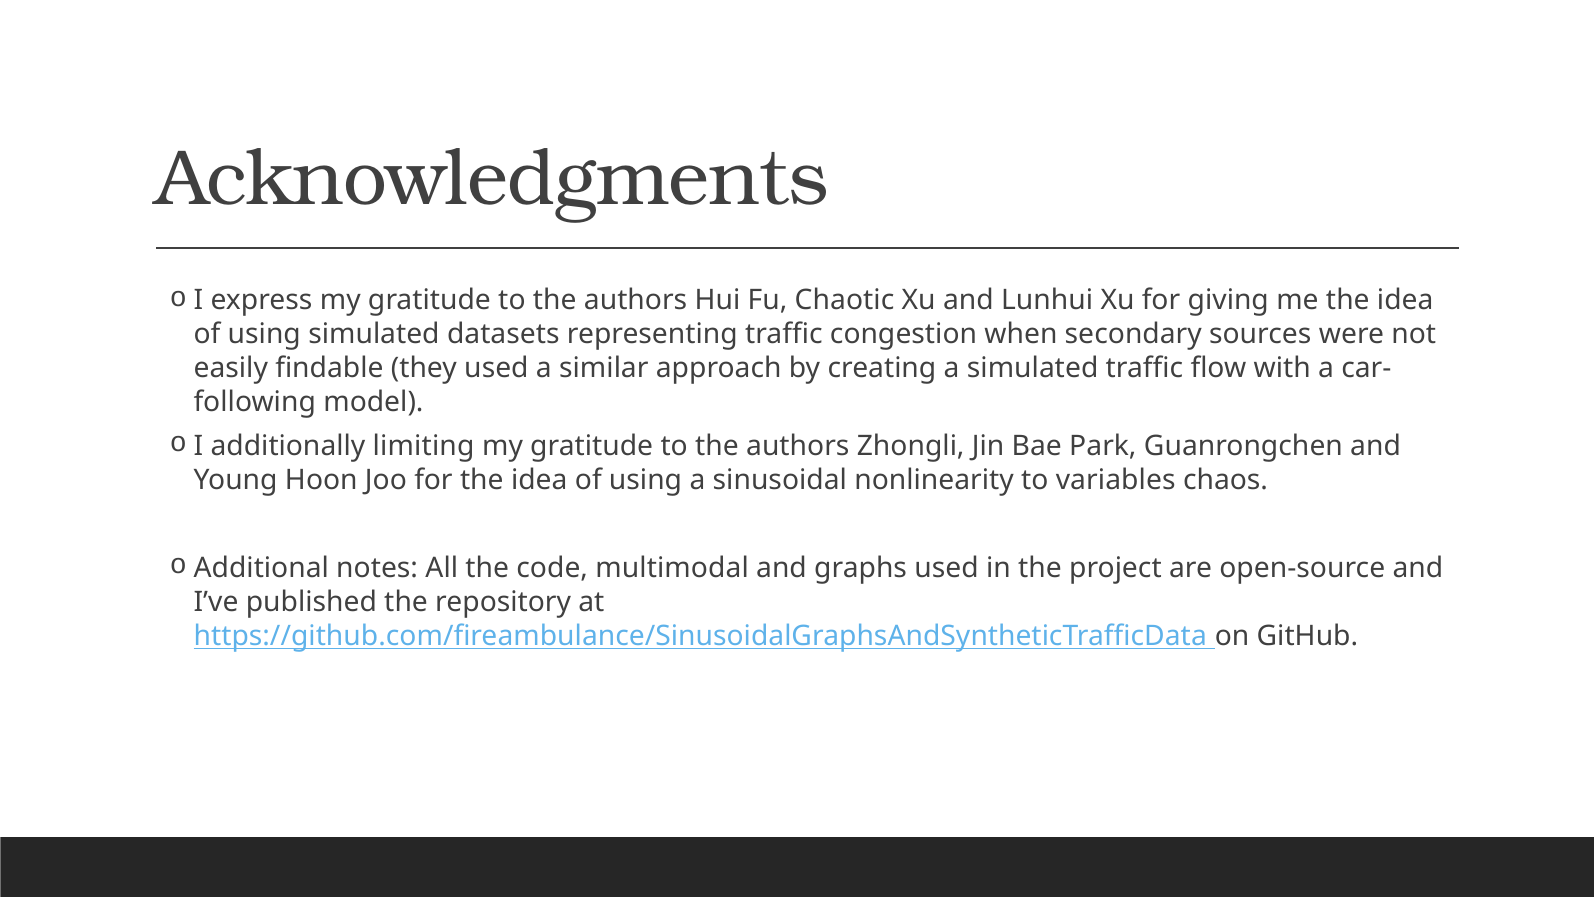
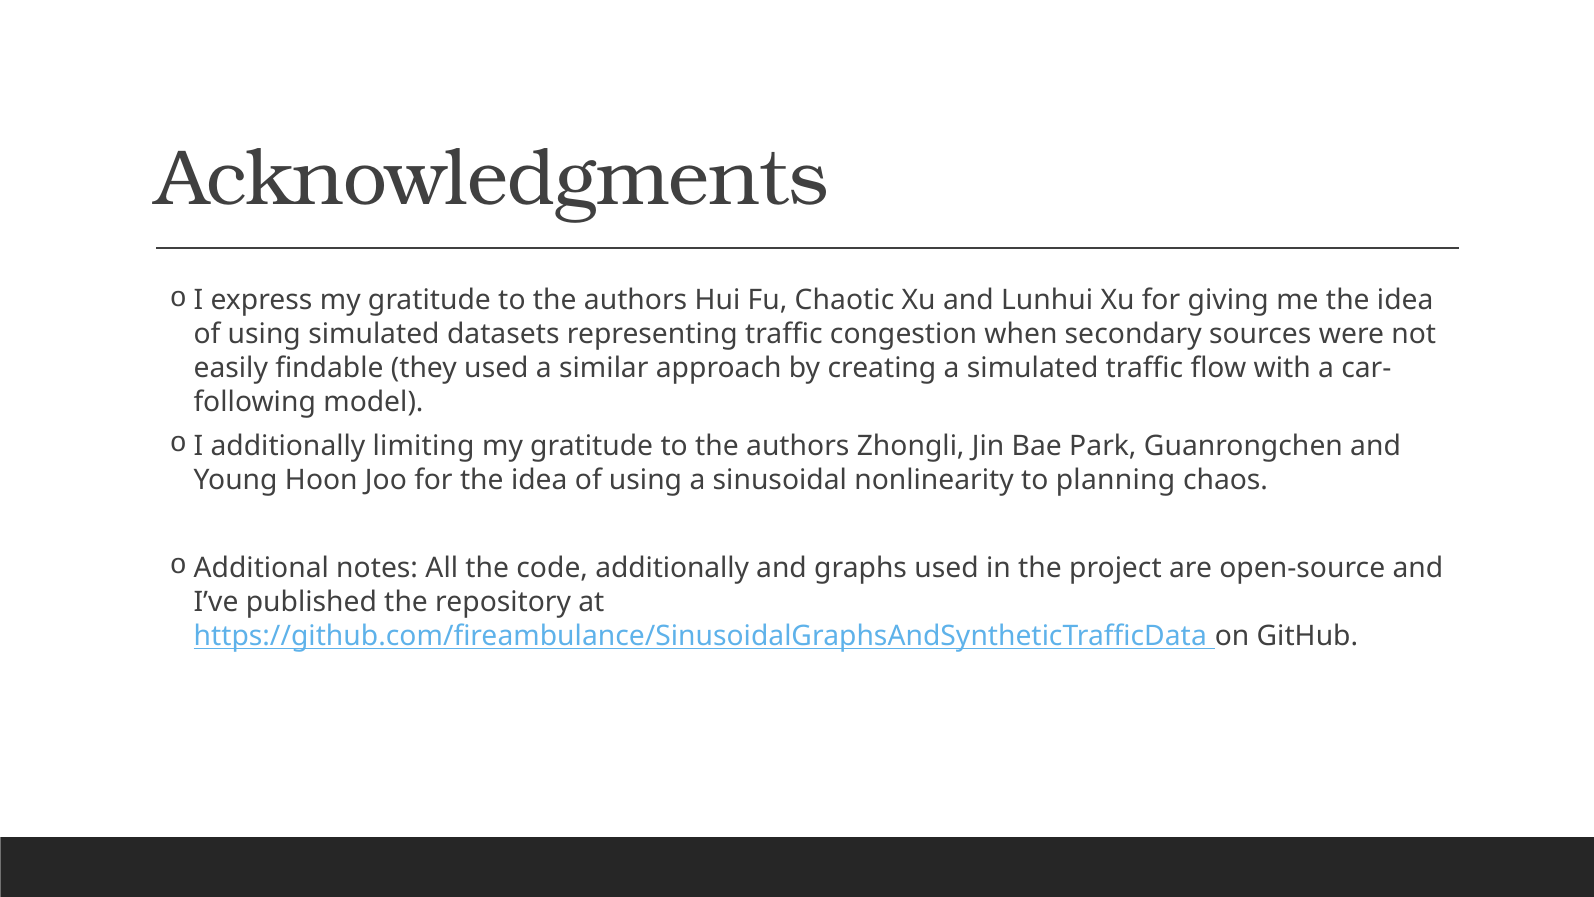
variables: variables -> planning
code multimodal: multimodal -> additionally
